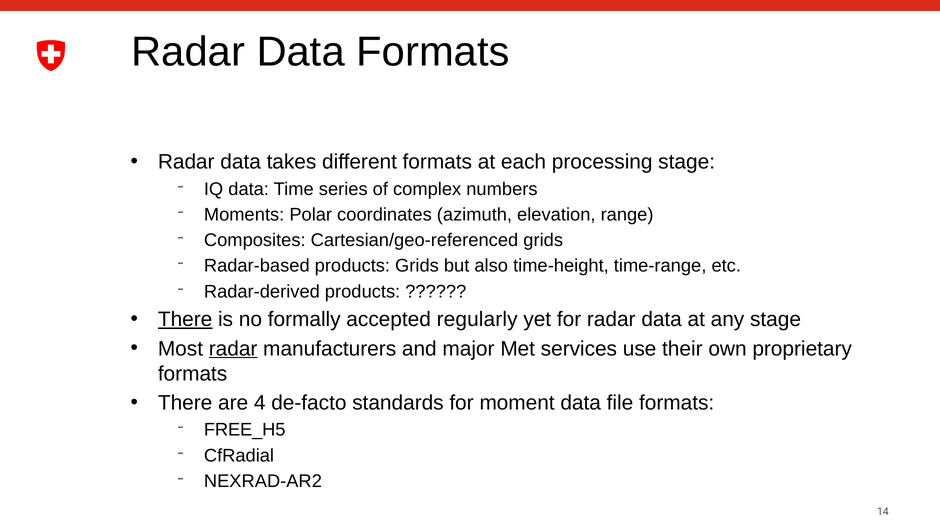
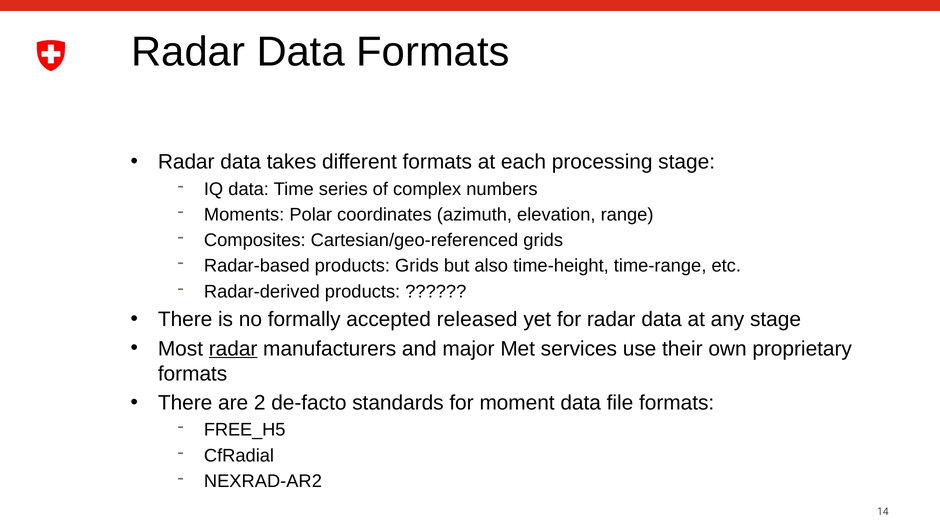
There at (185, 319) underline: present -> none
regularly: regularly -> released
4: 4 -> 2
